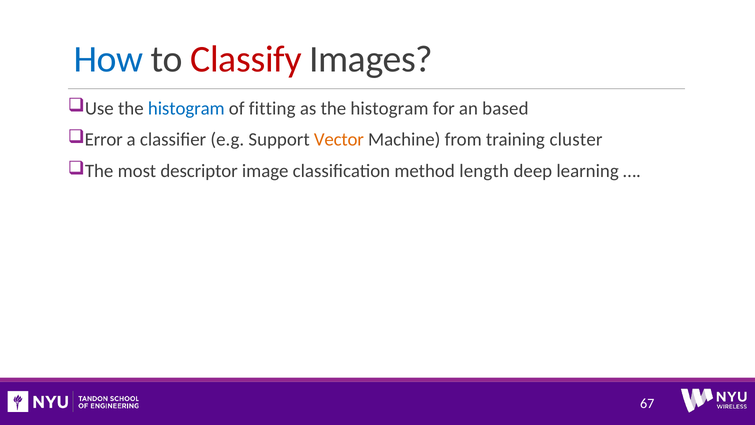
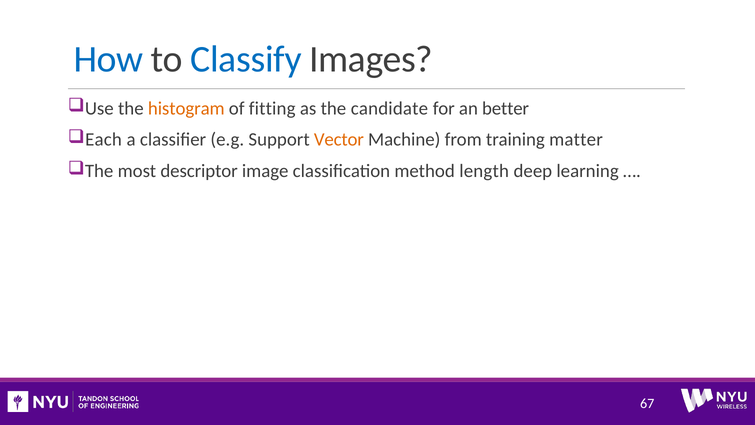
Classify colour: red -> blue
histogram at (186, 108) colour: blue -> orange
as the histogram: histogram -> candidate
based: based -> better
Error: Error -> Each
cluster: cluster -> matter
